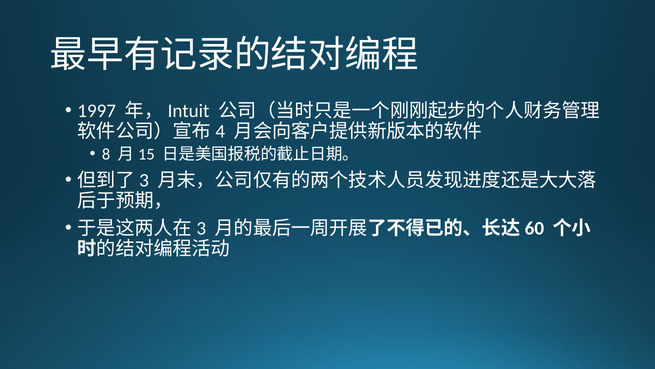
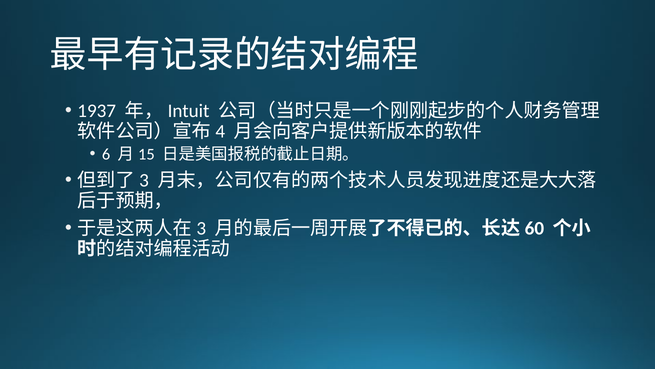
1997: 1997 -> 1937
8: 8 -> 6
